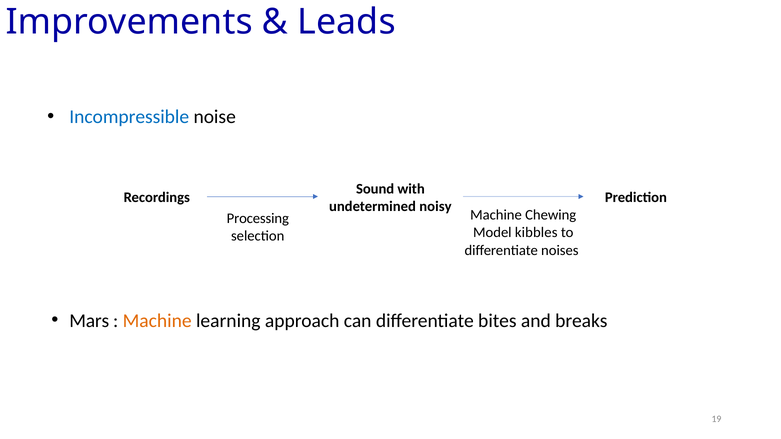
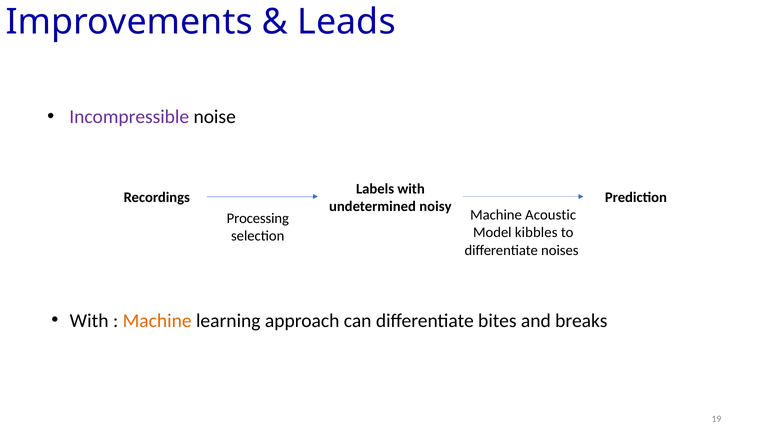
Incompressible colour: blue -> purple
Sound: Sound -> Labels
Chewing: Chewing -> Acoustic
Mars at (89, 321): Mars -> With
